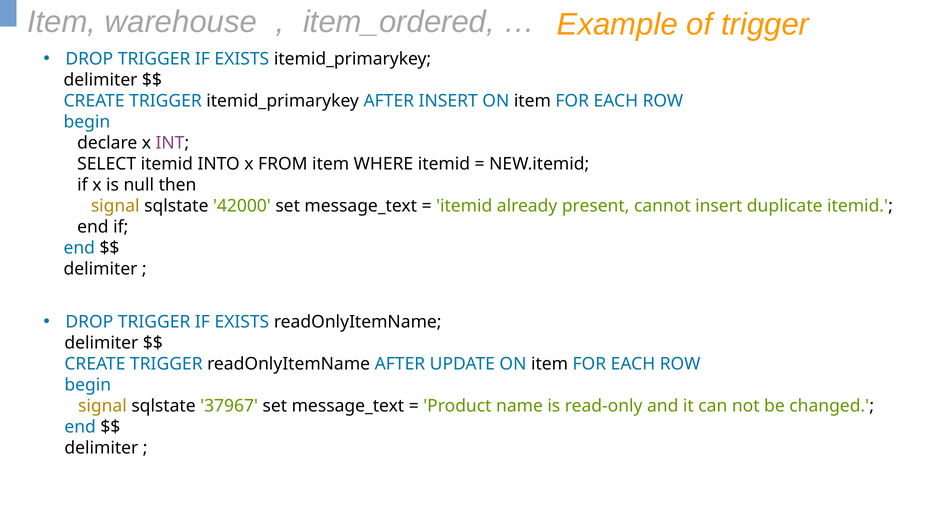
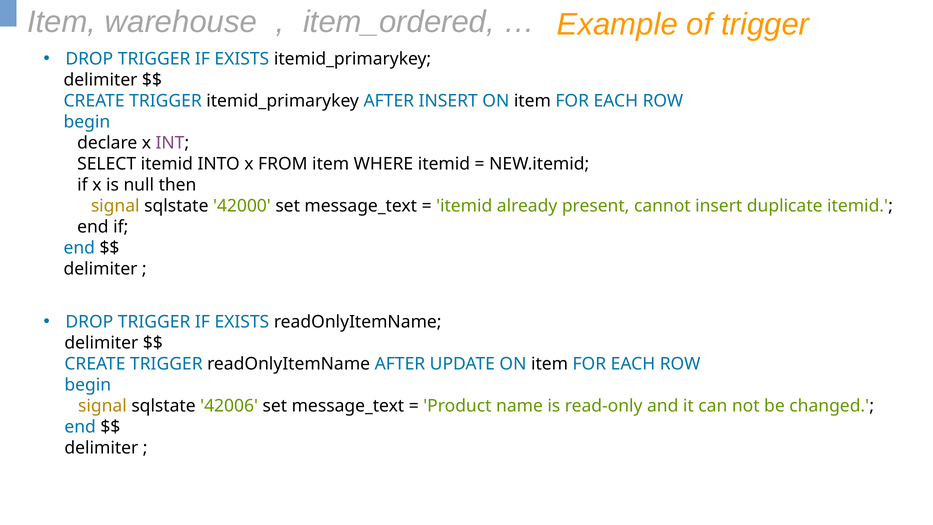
37967: 37967 -> 42006
